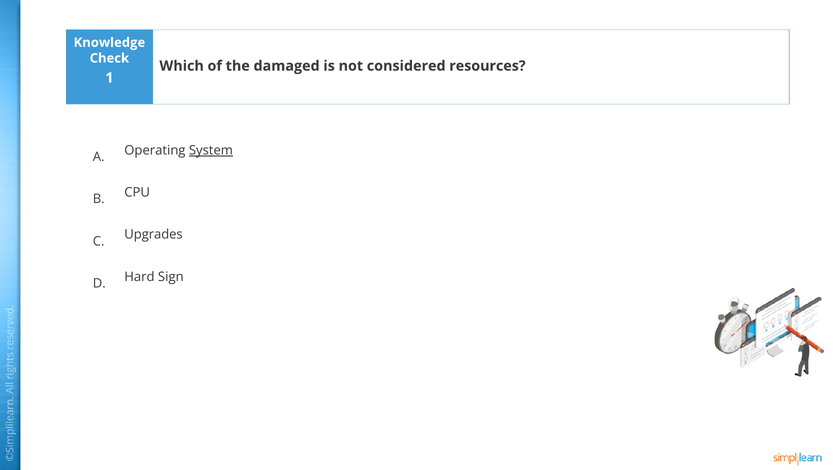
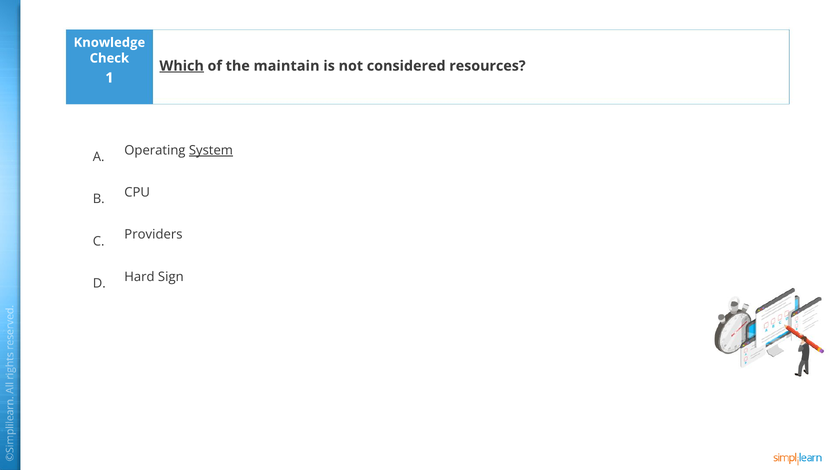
Which underline: none -> present
damaged: damaged -> maintain
Upgrades: Upgrades -> Providers
